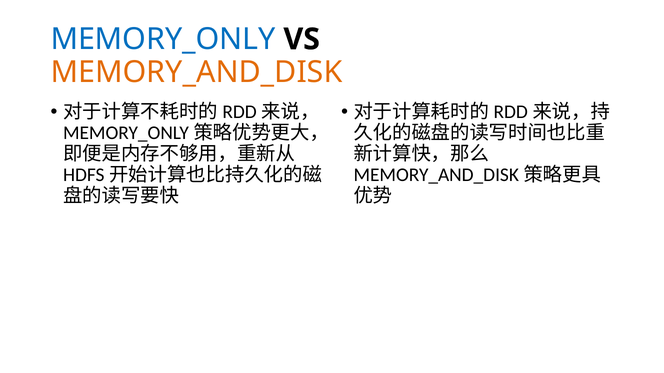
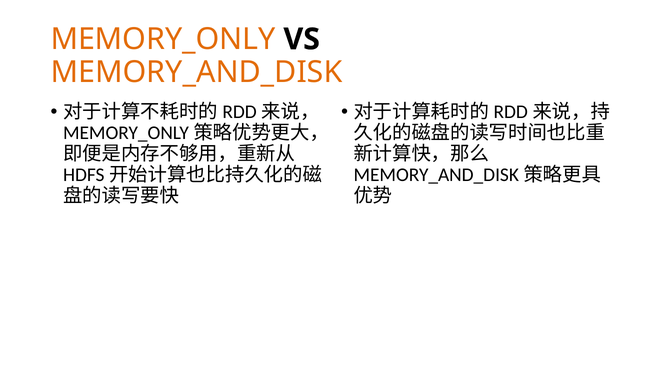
MEMORY_ONLY colour: blue -> orange
